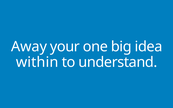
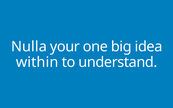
Away: Away -> Nulla
